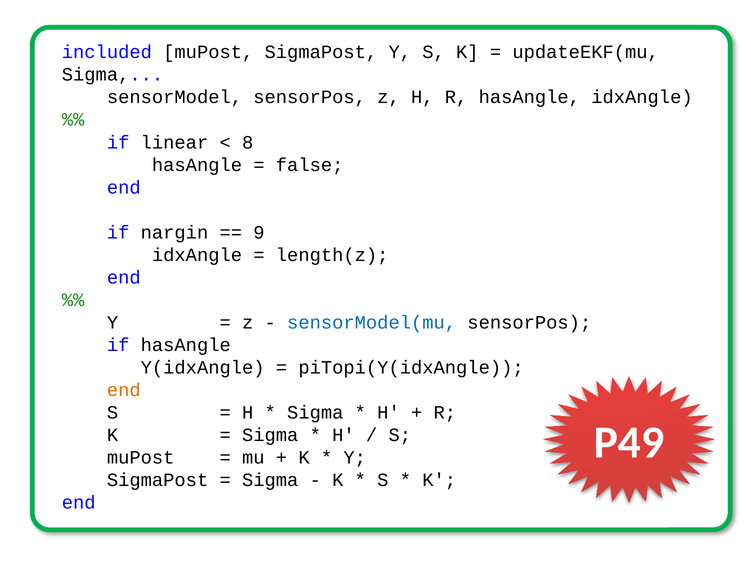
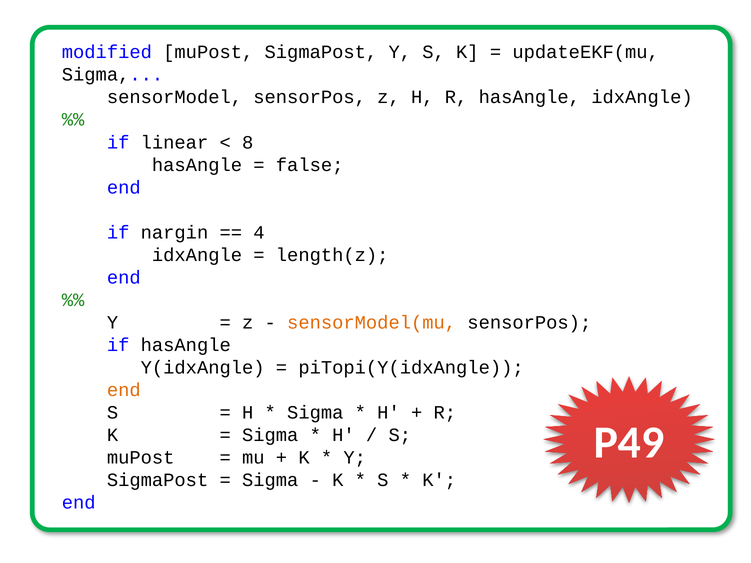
included: included -> modified
9: 9 -> 4
sensorModel(mu colour: blue -> orange
